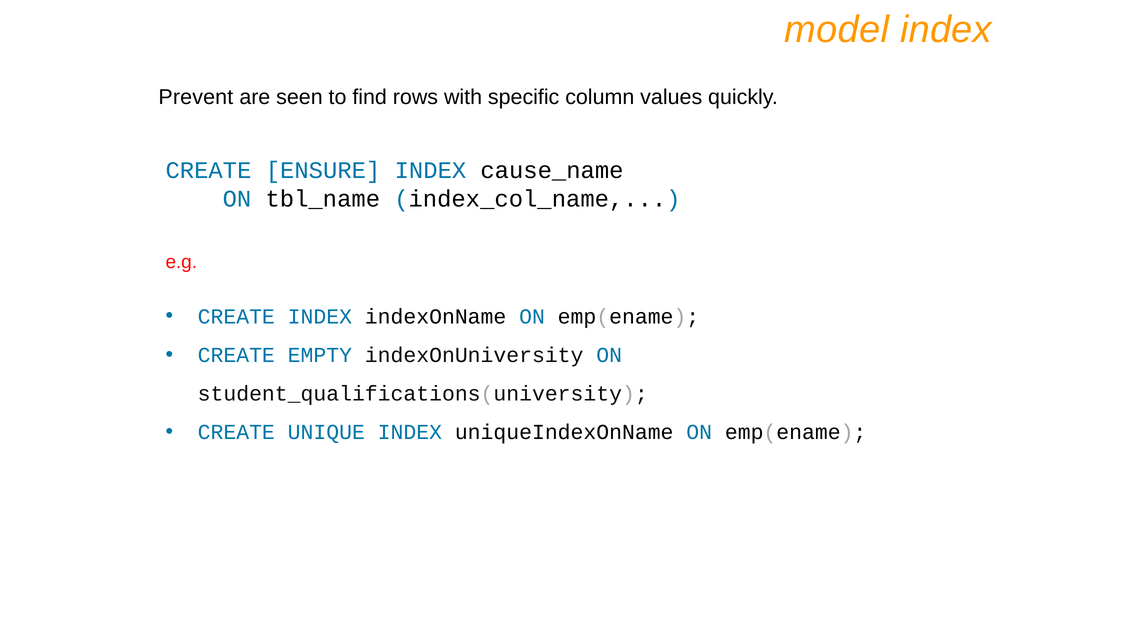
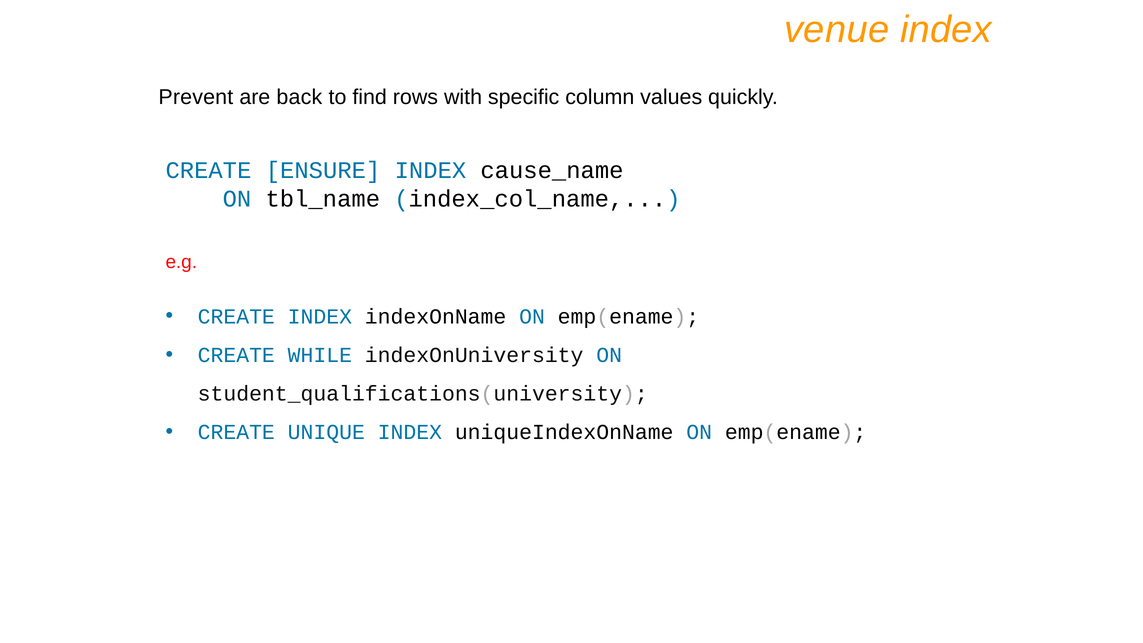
model: model -> venue
seen: seen -> back
EMPTY: EMPTY -> WHILE
